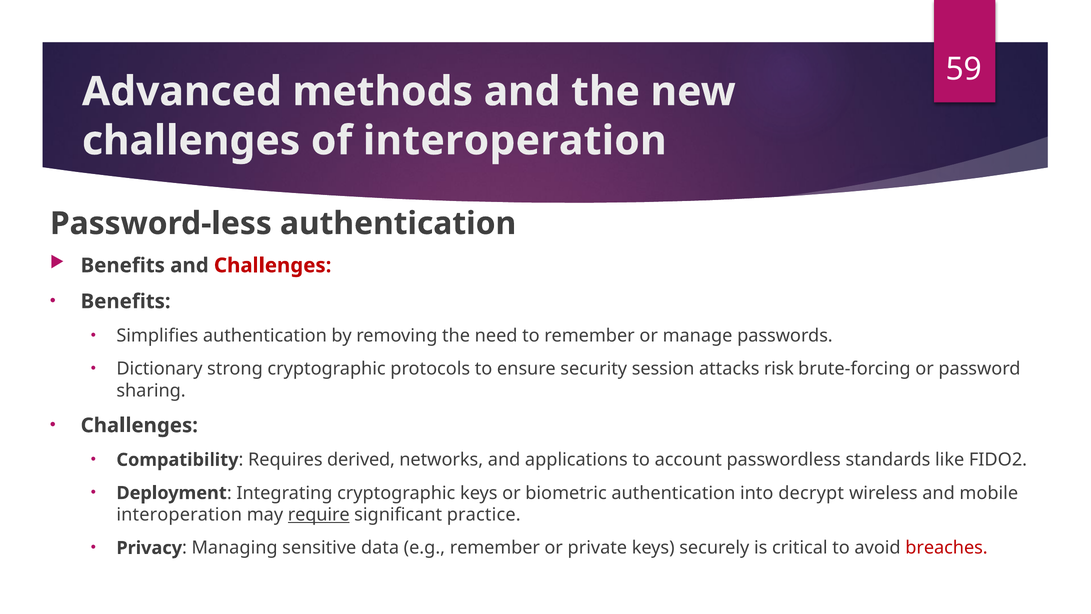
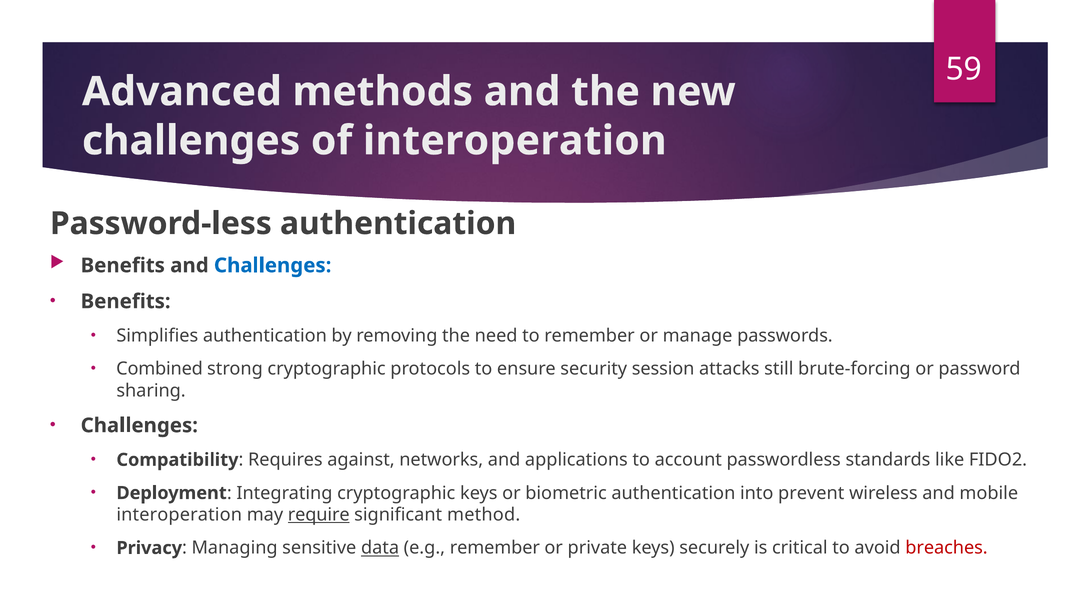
Challenges at (273, 265) colour: red -> blue
Dictionary: Dictionary -> Combined
risk: risk -> still
derived: derived -> against
decrypt: decrypt -> prevent
practice: practice -> method
data underline: none -> present
